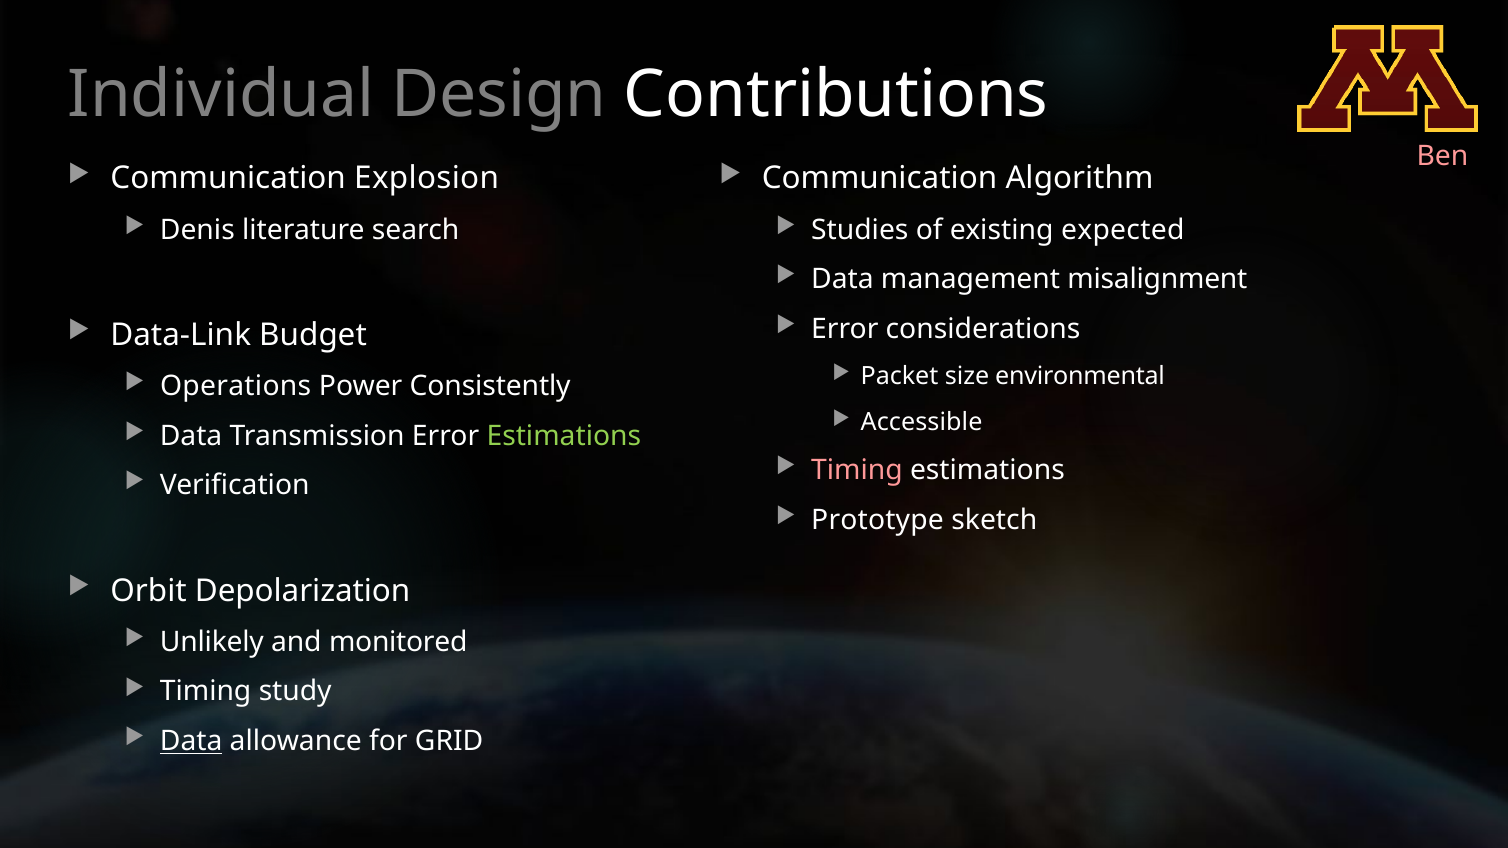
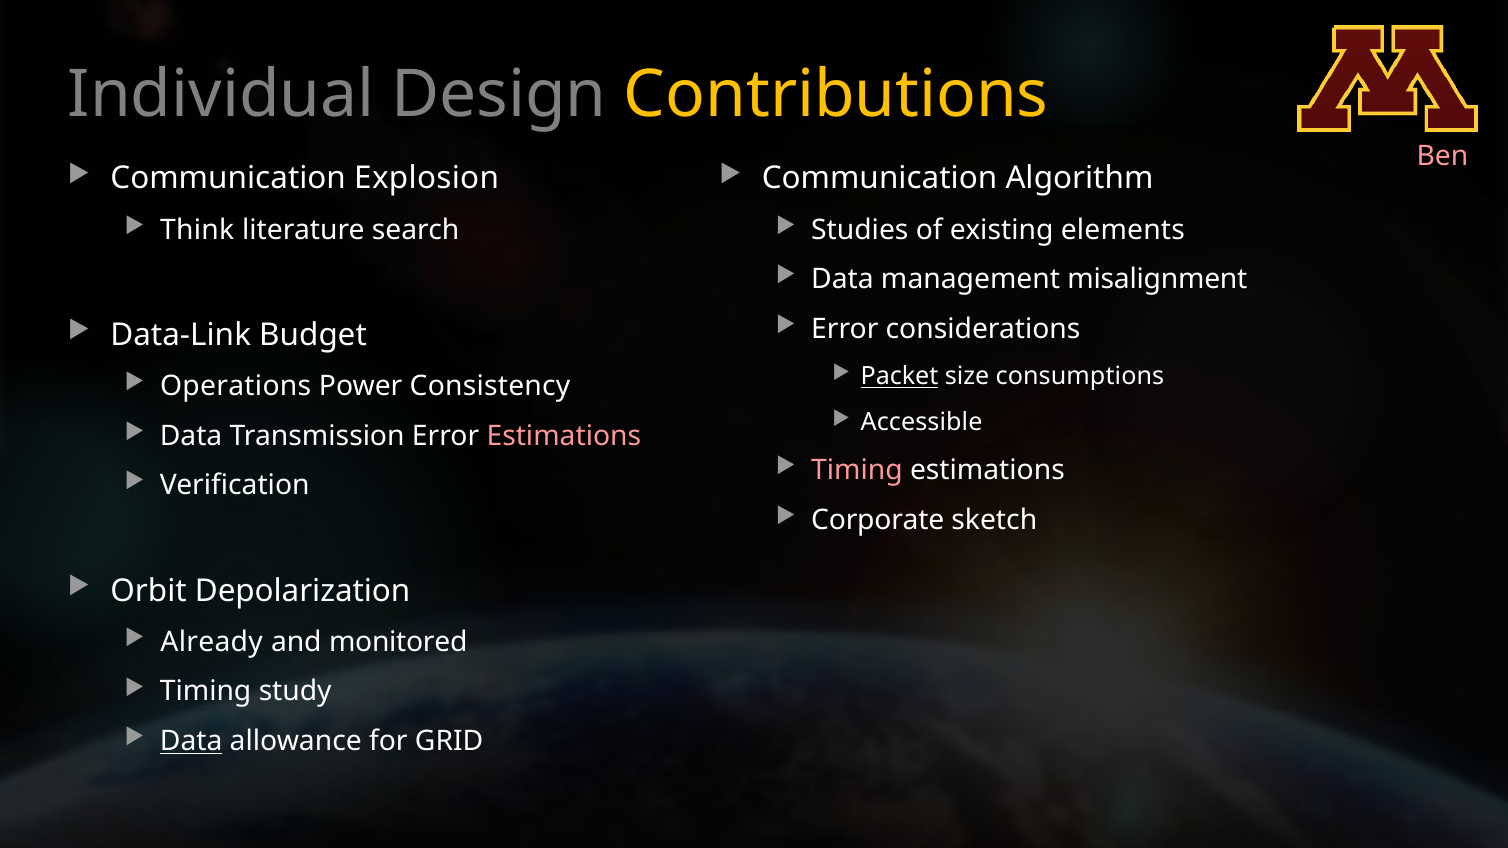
Contributions colour: white -> yellow
Denis: Denis -> Think
expected: expected -> elements
Packet underline: none -> present
environmental: environmental -> consumptions
Consistently: Consistently -> Consistency
Estimations at (564, 436) colour: light green -> pink
Prototype: Prototype -> Corporate
Unlikely: Unlikely -> Already
